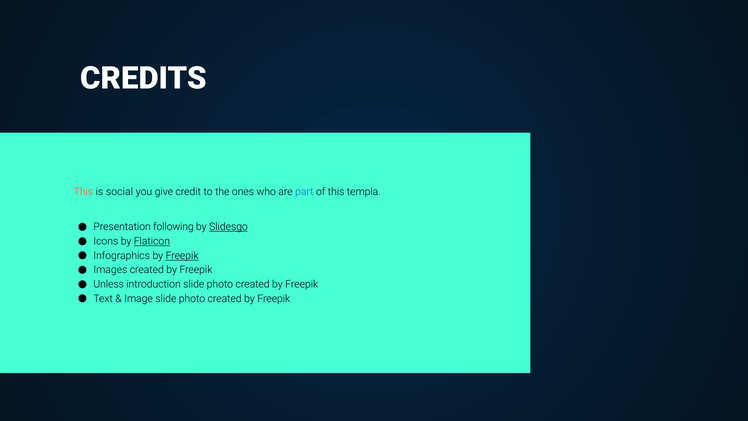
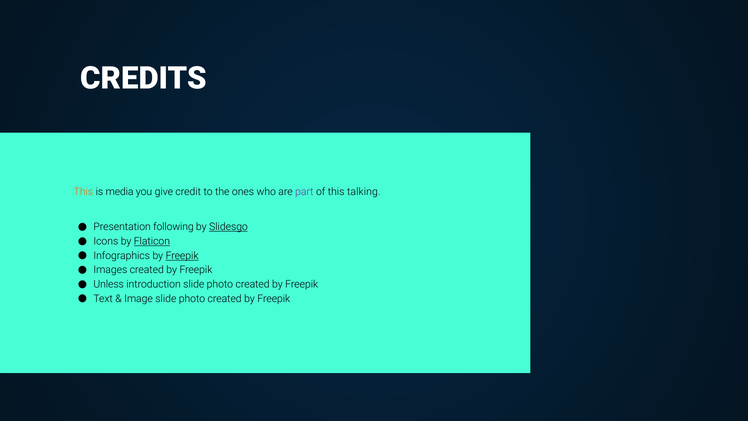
social: social -> media
part colour: blue -> purple
templa: templa -> talking
